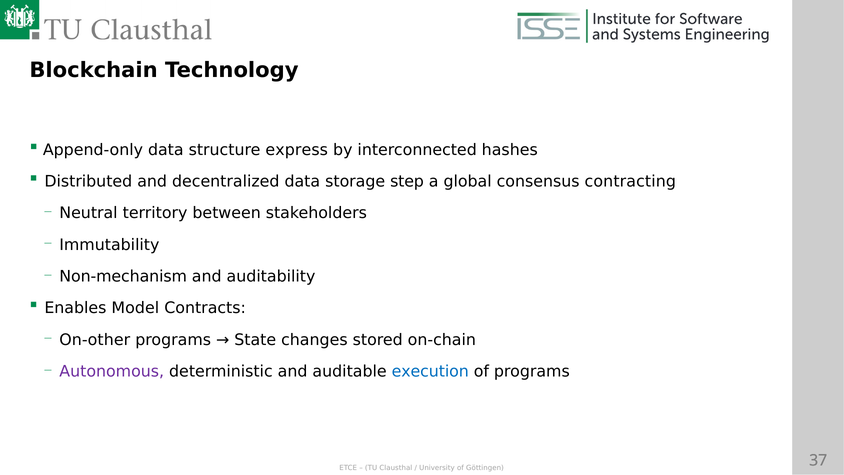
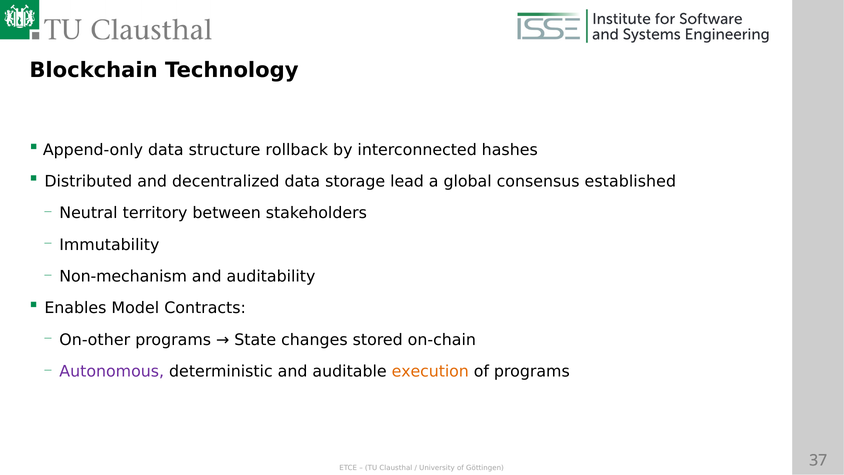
express: express -> rollback
step: step -> lead
contracting: contracting -> established
execution colour: blue -> orange
